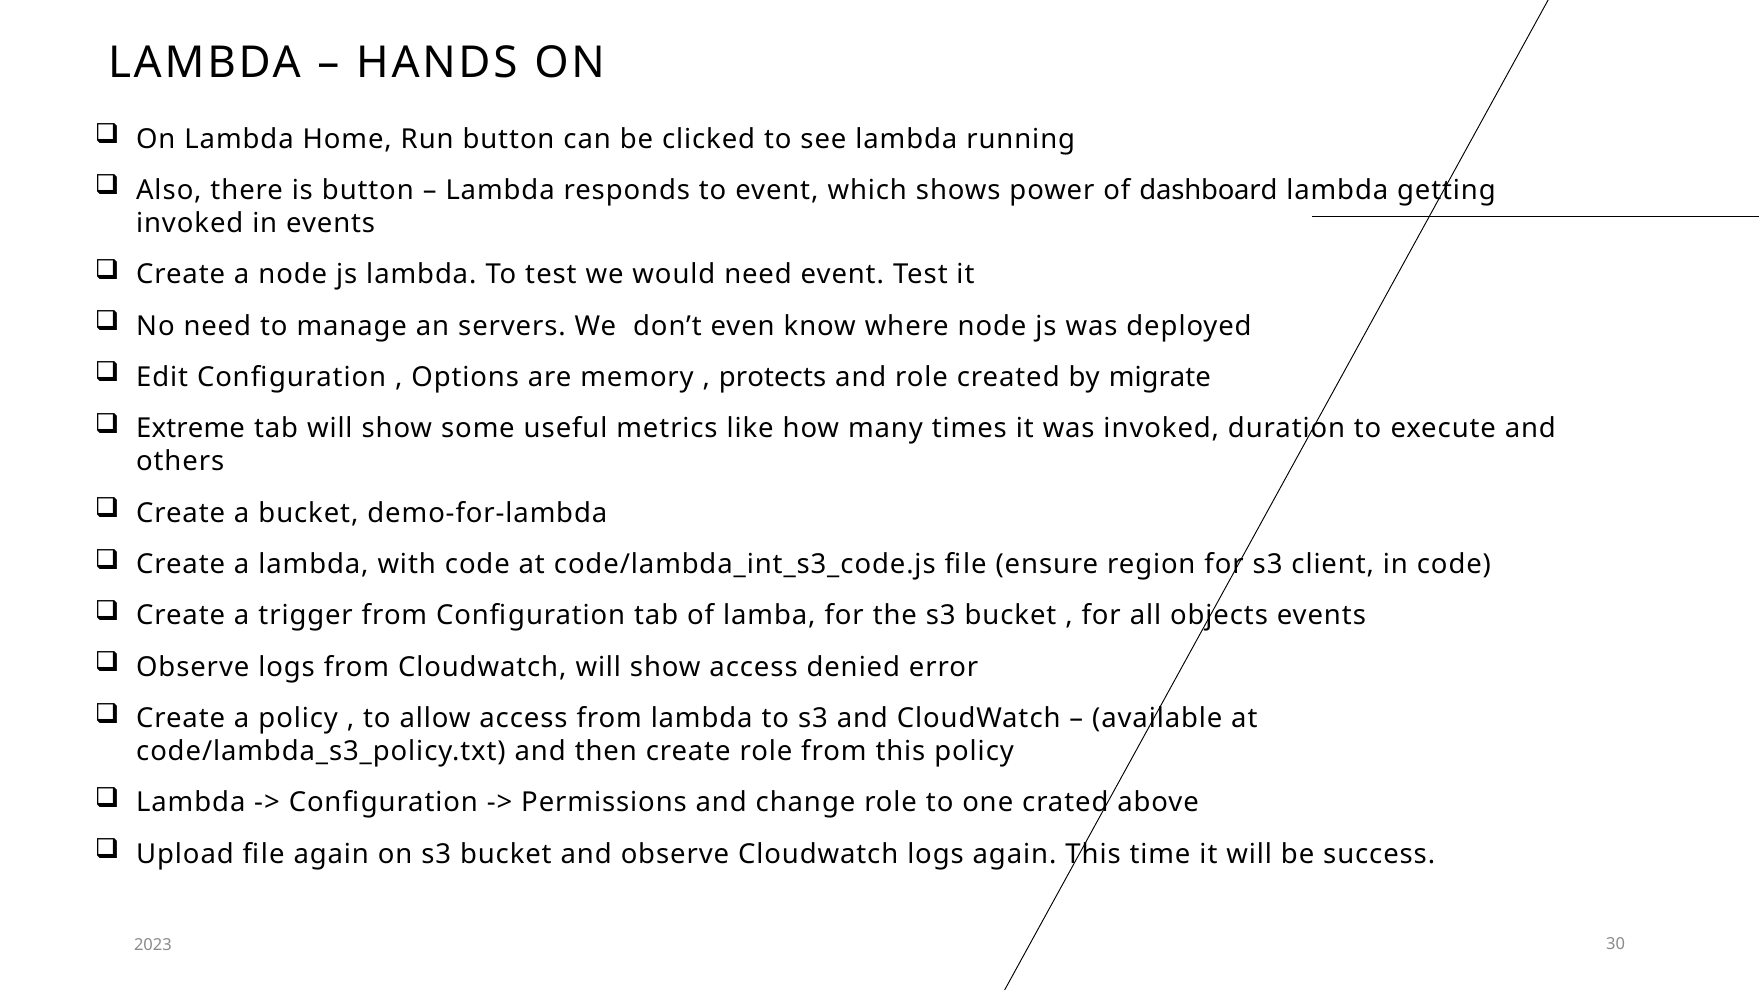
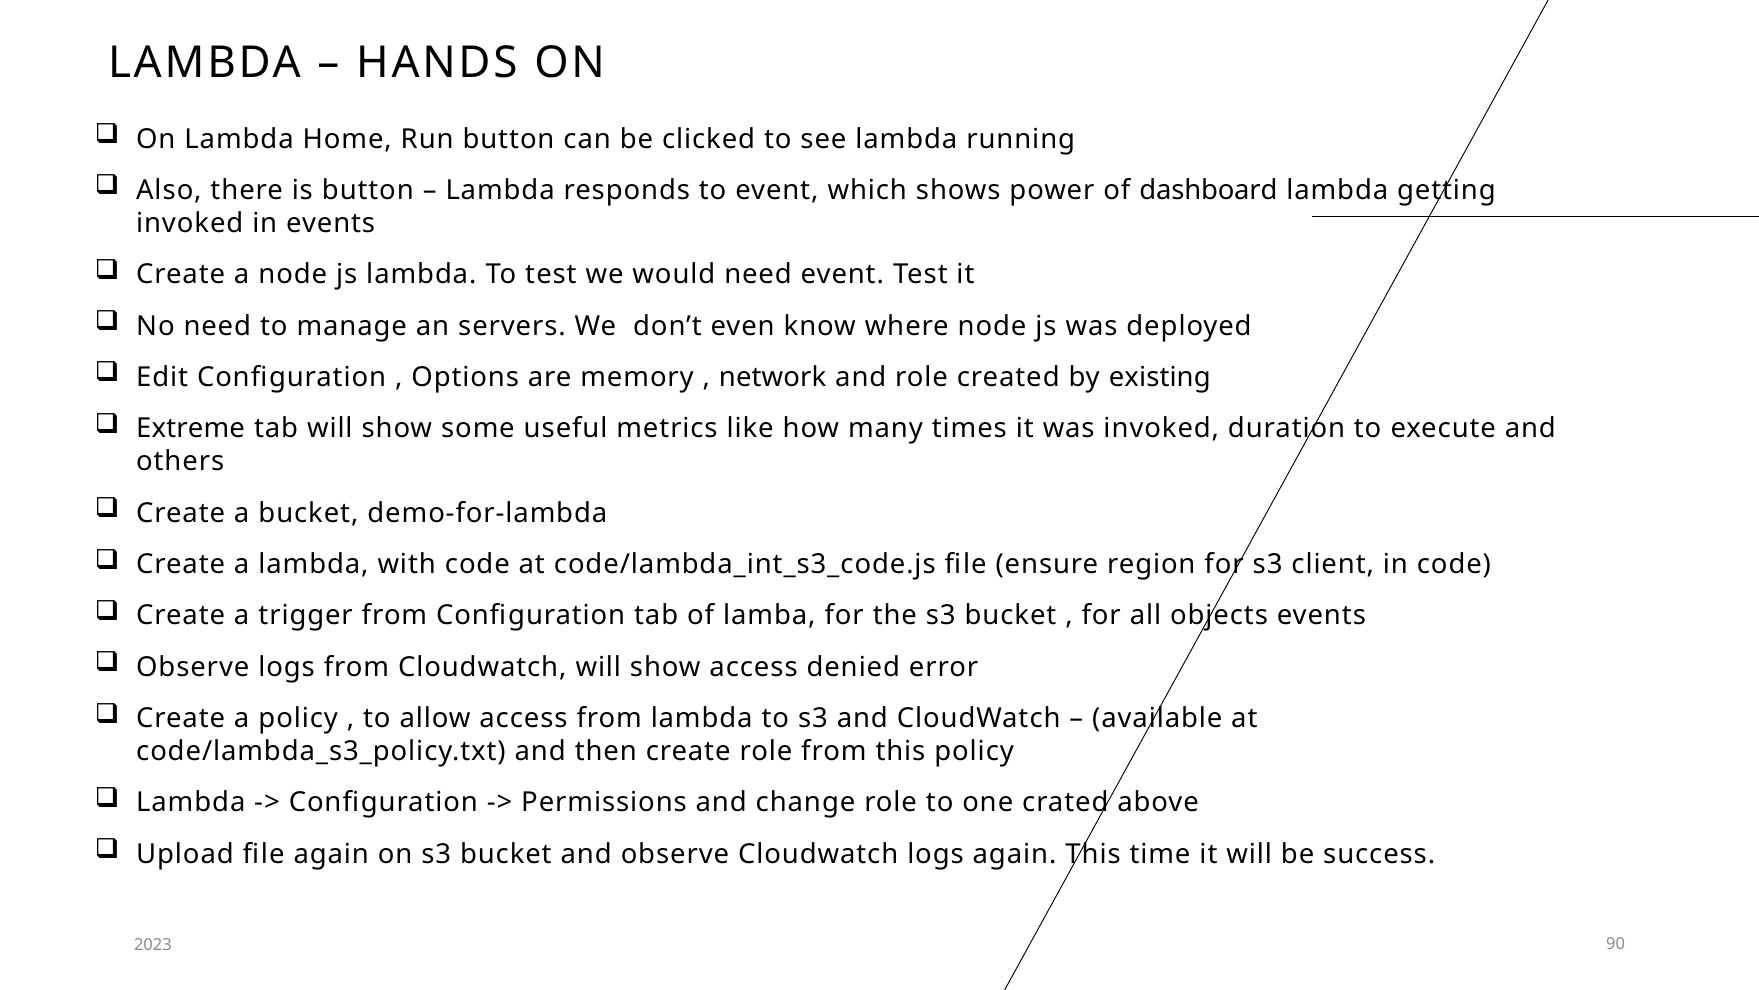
protects: protects -> network
migrate: migrate -> existing
30: 30 -> 90
